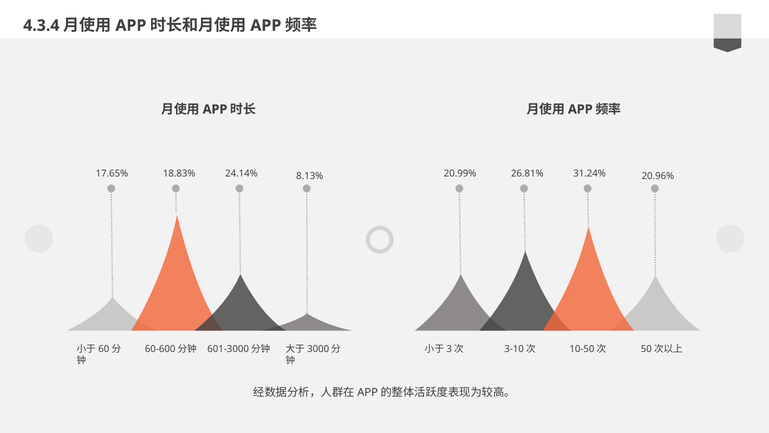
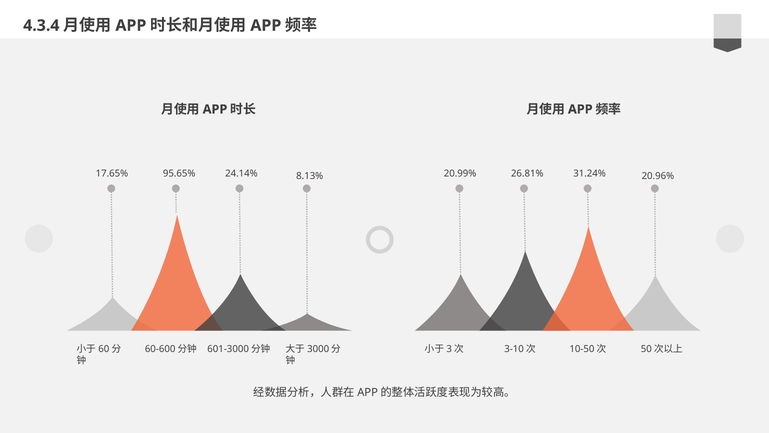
18.83%: 18.83% -> 95.65%
